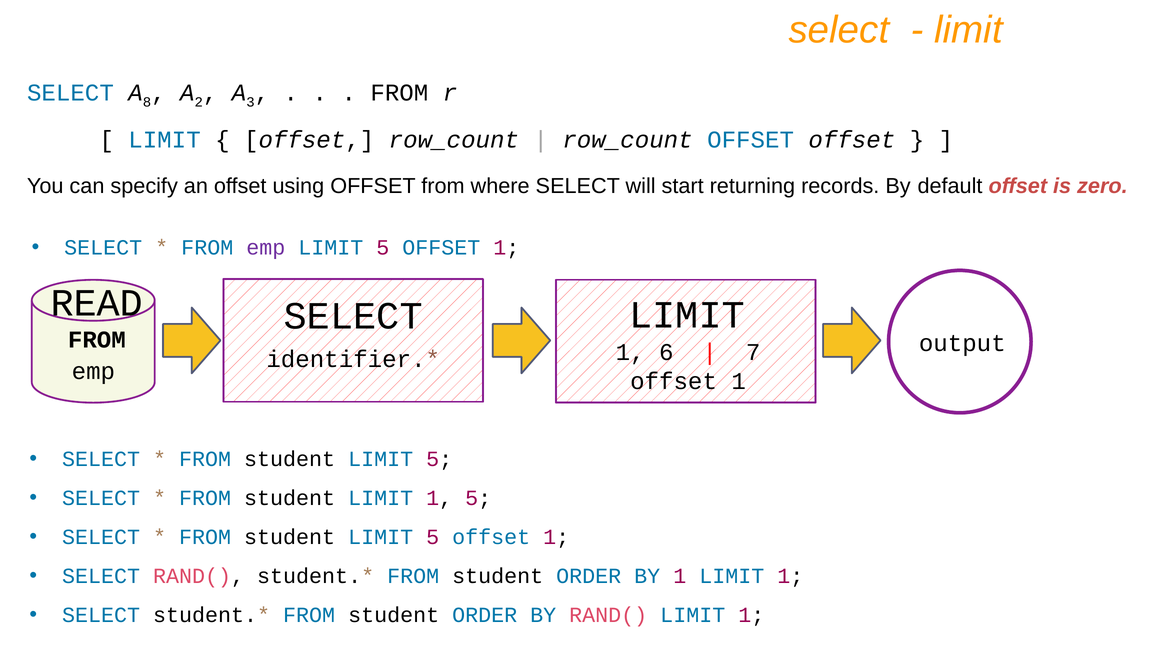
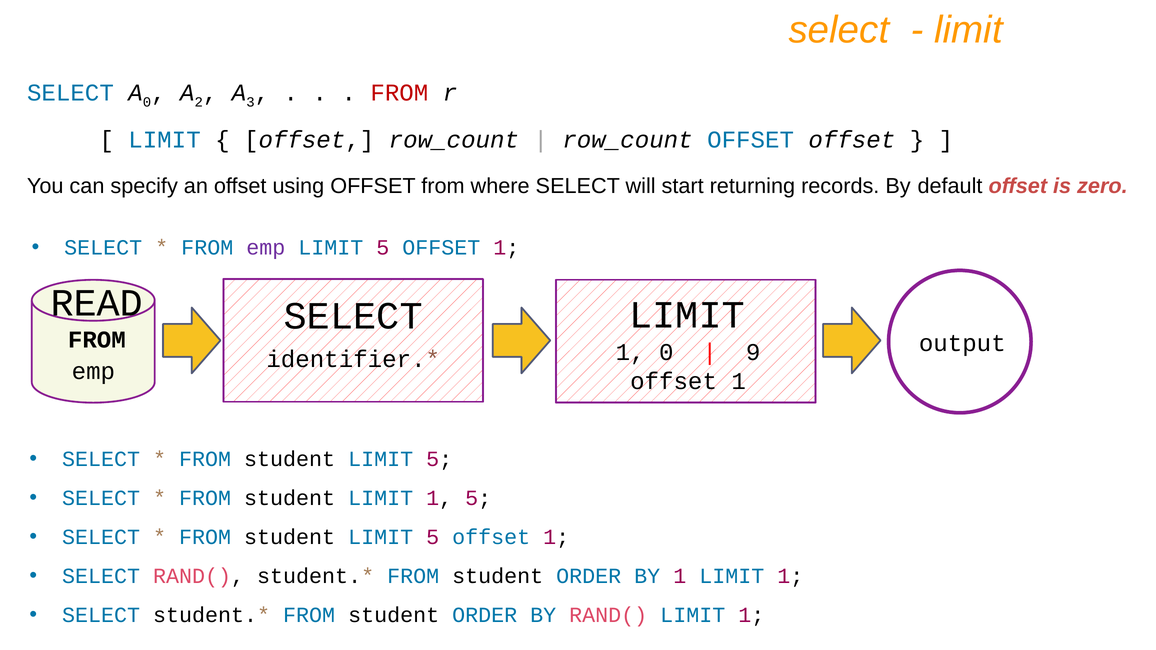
8 at (147, 102): 8 -> 0
FROM at (399, 93) colour: black -> red
1 6: 6 -> 0
7: 7 -> 9
